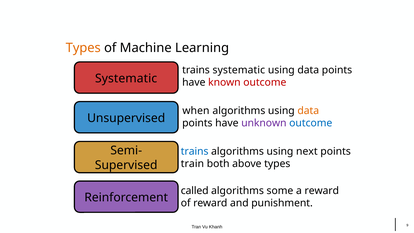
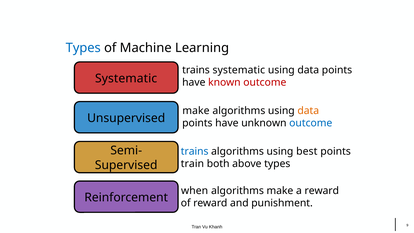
Types at (83, 48) colour: orange -> blue
when at (196, 111): when -> make
unknown colour: purple -> black
next: next -> best
called: called -> when
algorithms some: some -> make
